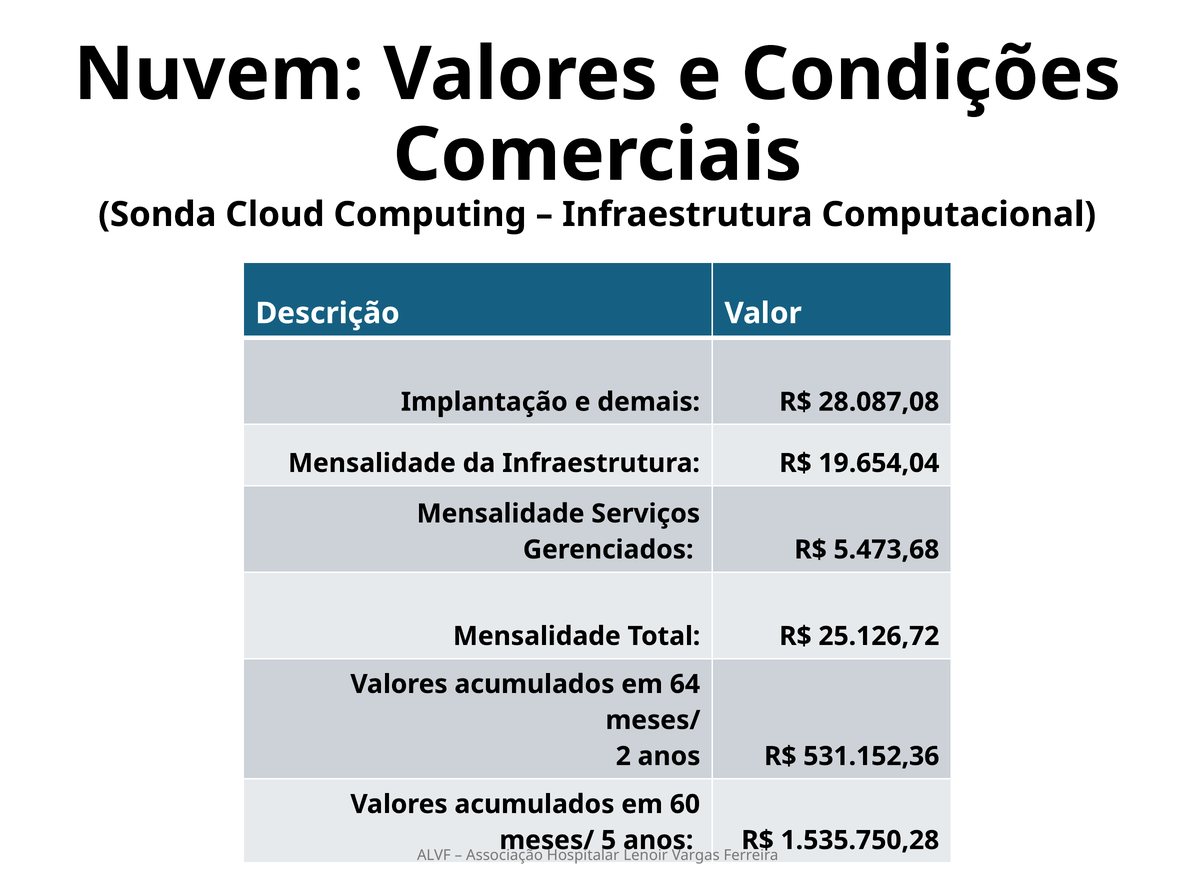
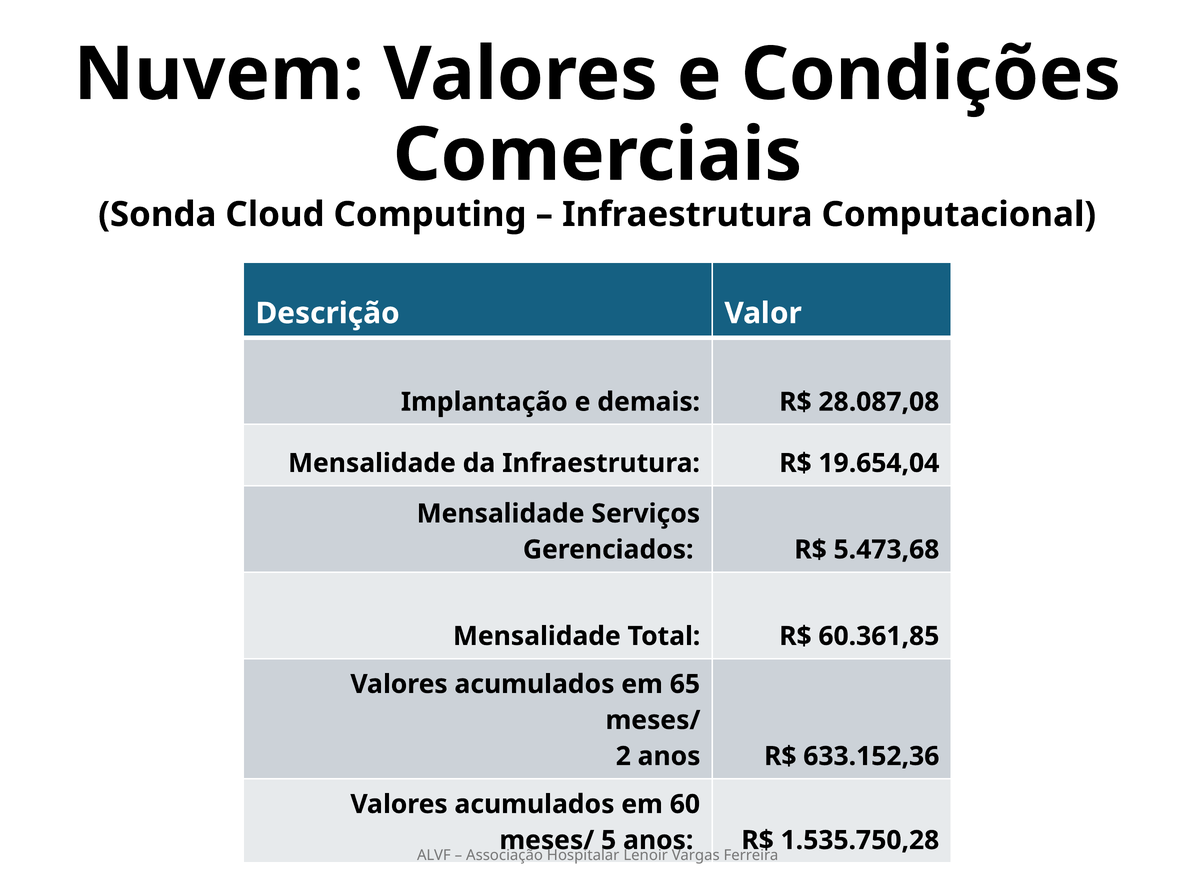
25.126,72: 25.126,72 -> 60.361,85
64: 64 -> 65
531.152,36: 531.152,36 -> 633.152,36
